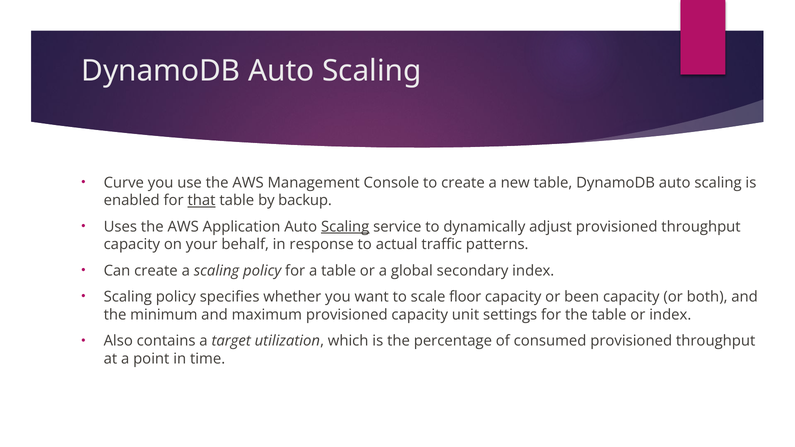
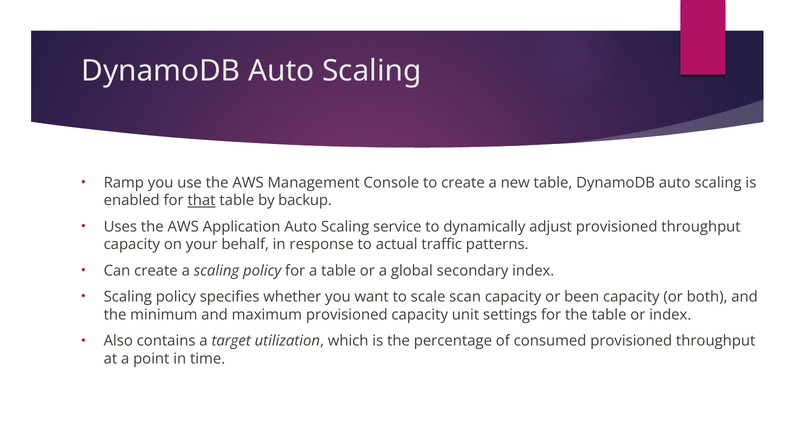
Curve: Curve -> Ramp
Scaling at (345, 227) underline: present -> none
floor: floor -> scan
